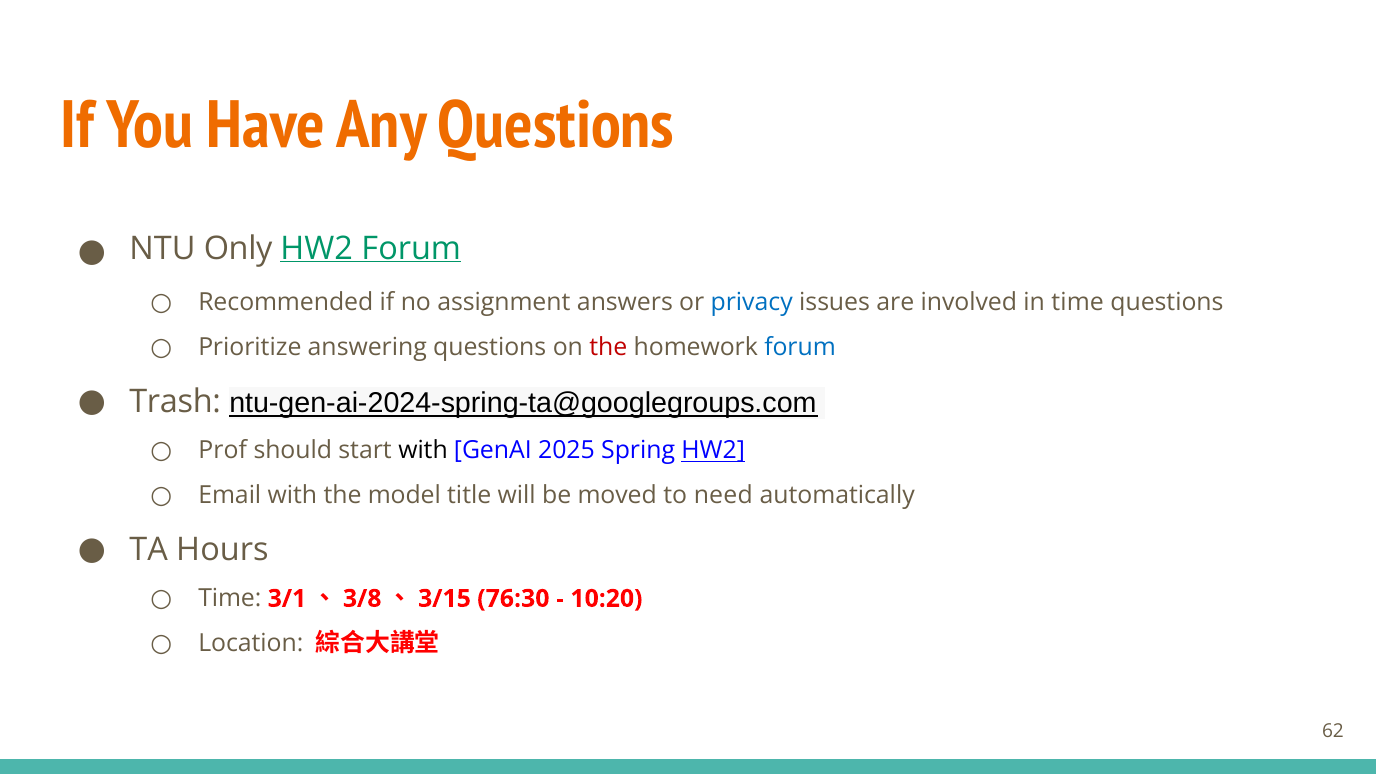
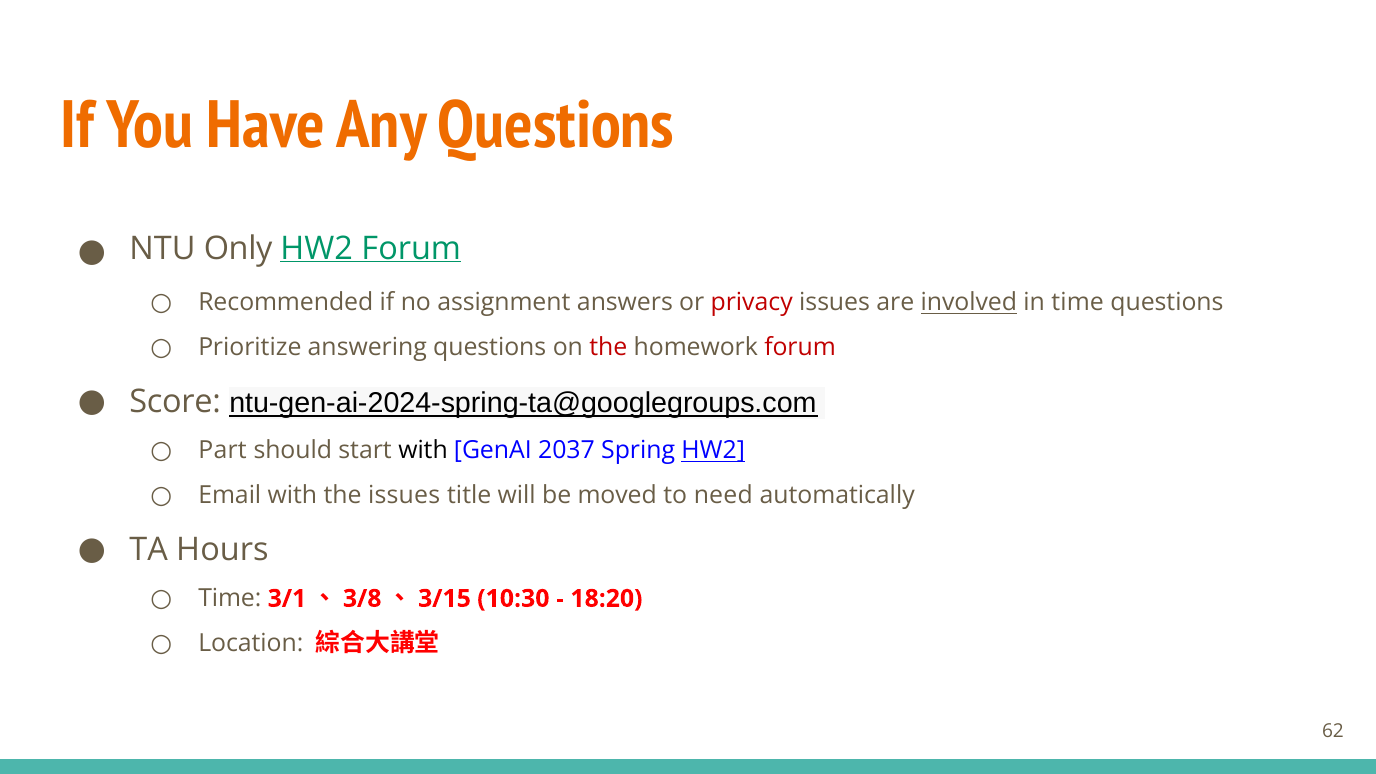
privacy colour: blue -> red
involved underline: none -> present
forum at (800, 347) colour: blue -> red
Trash: Trash -> Score
Prof: Prof -> Part
2025: 2025 -> 2037
the model: model -> issues
76:30: 76:30 -> 10:30
10:20: 10:20 -> 18:20
